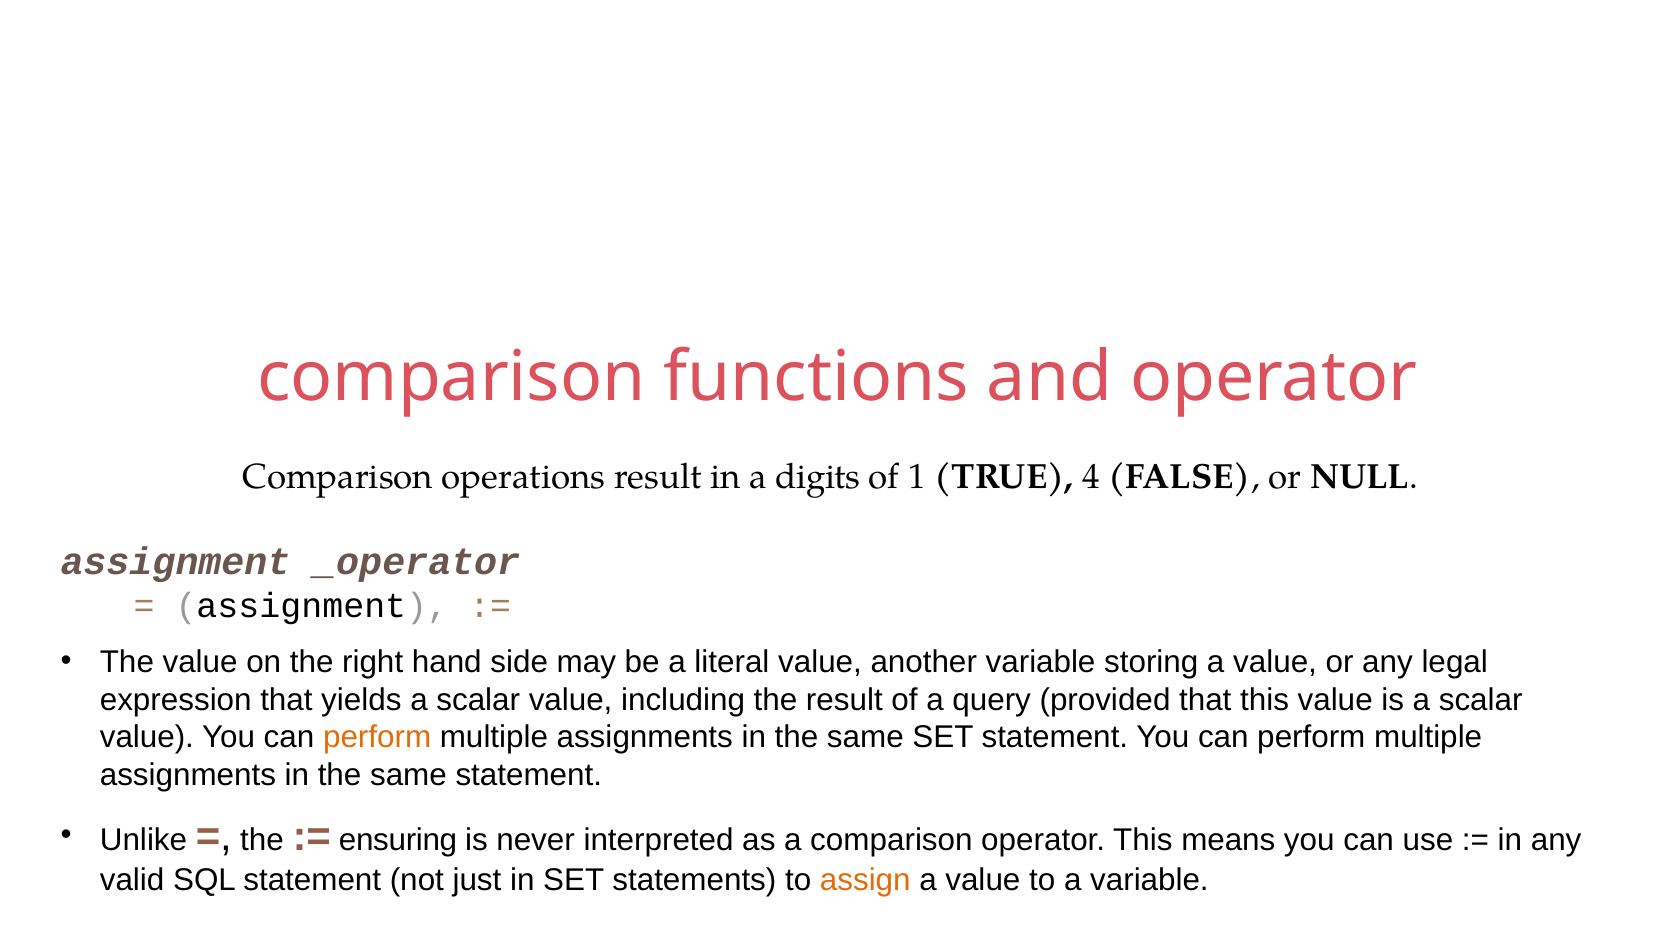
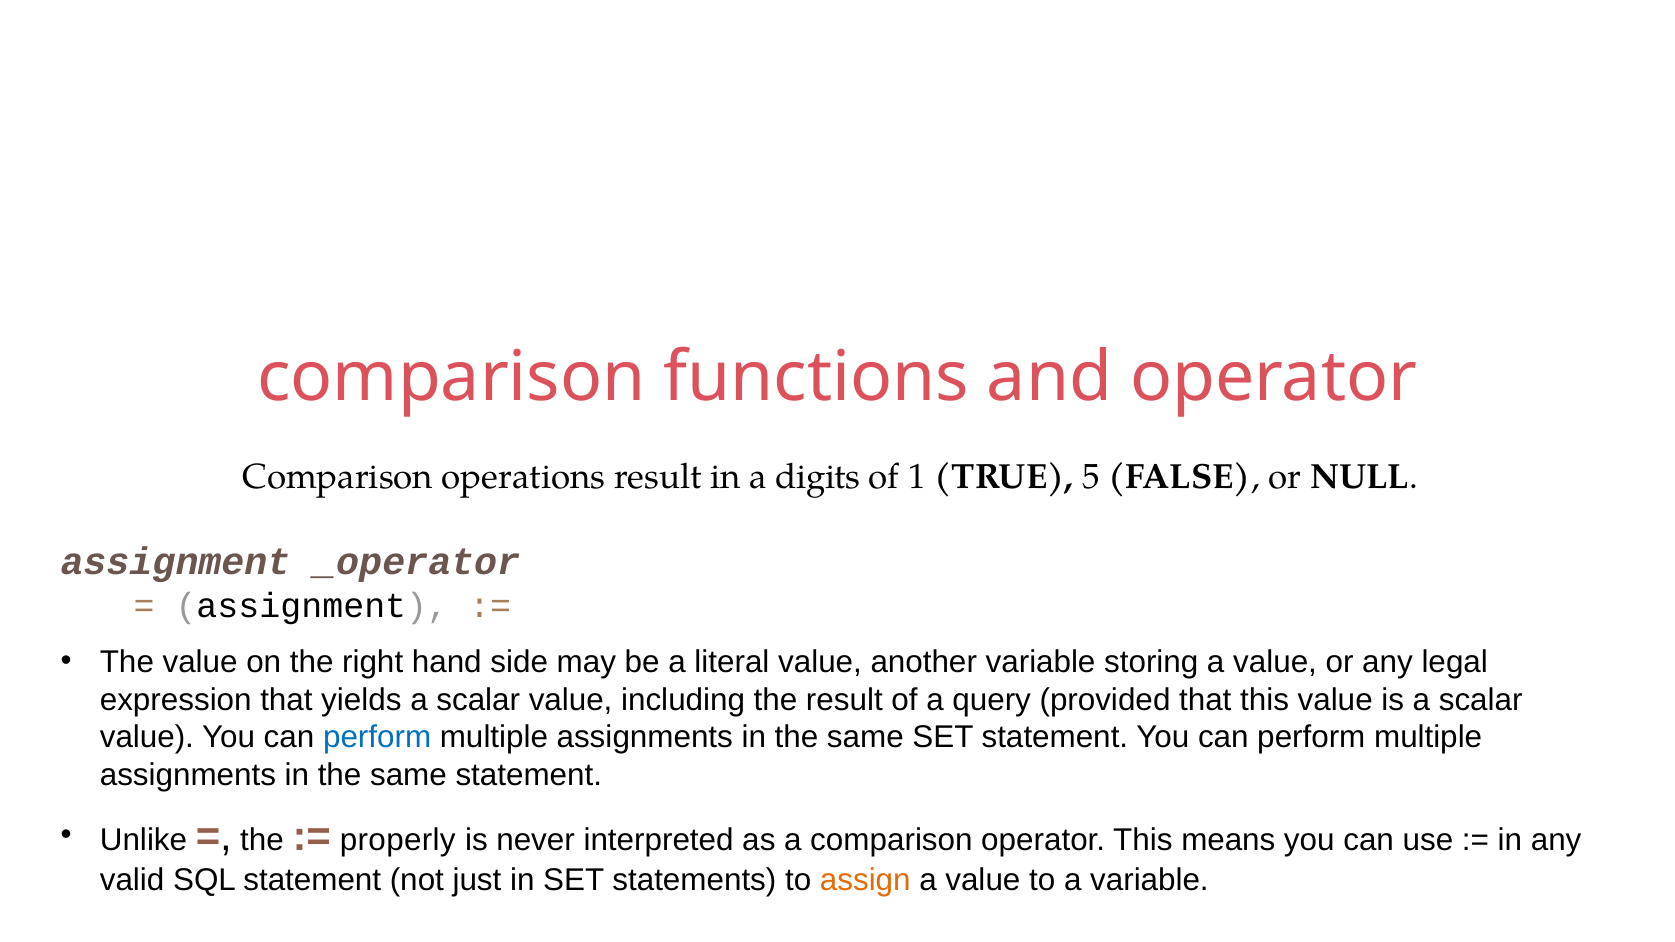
4: 4 -> 5
perform at (377, 738) colour: orange -> blue
ensuring: ensuring -> properly
